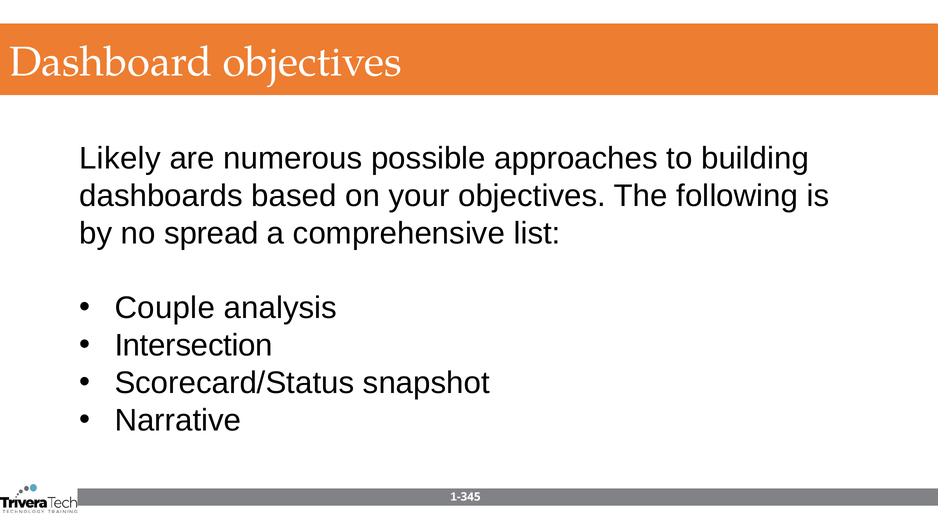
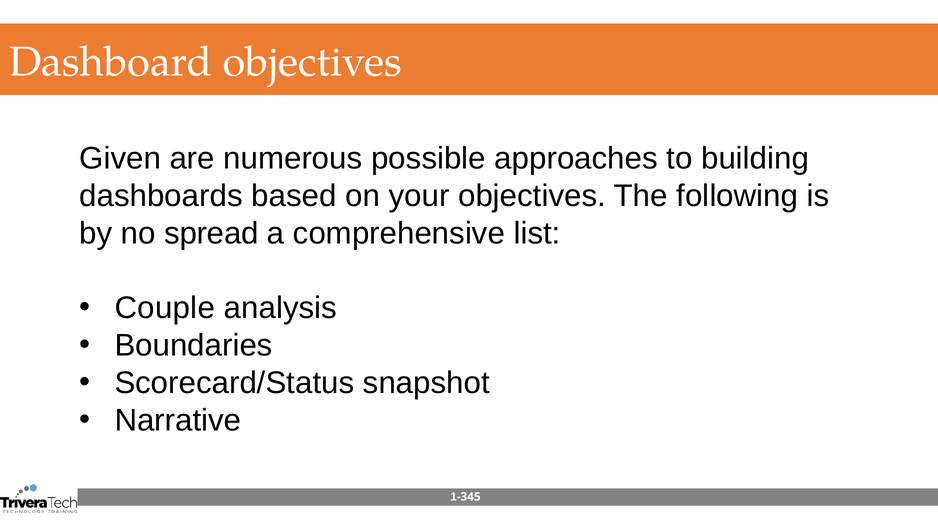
Likely: Likely -> Given
Intersection: Intersection -> Boundaries
